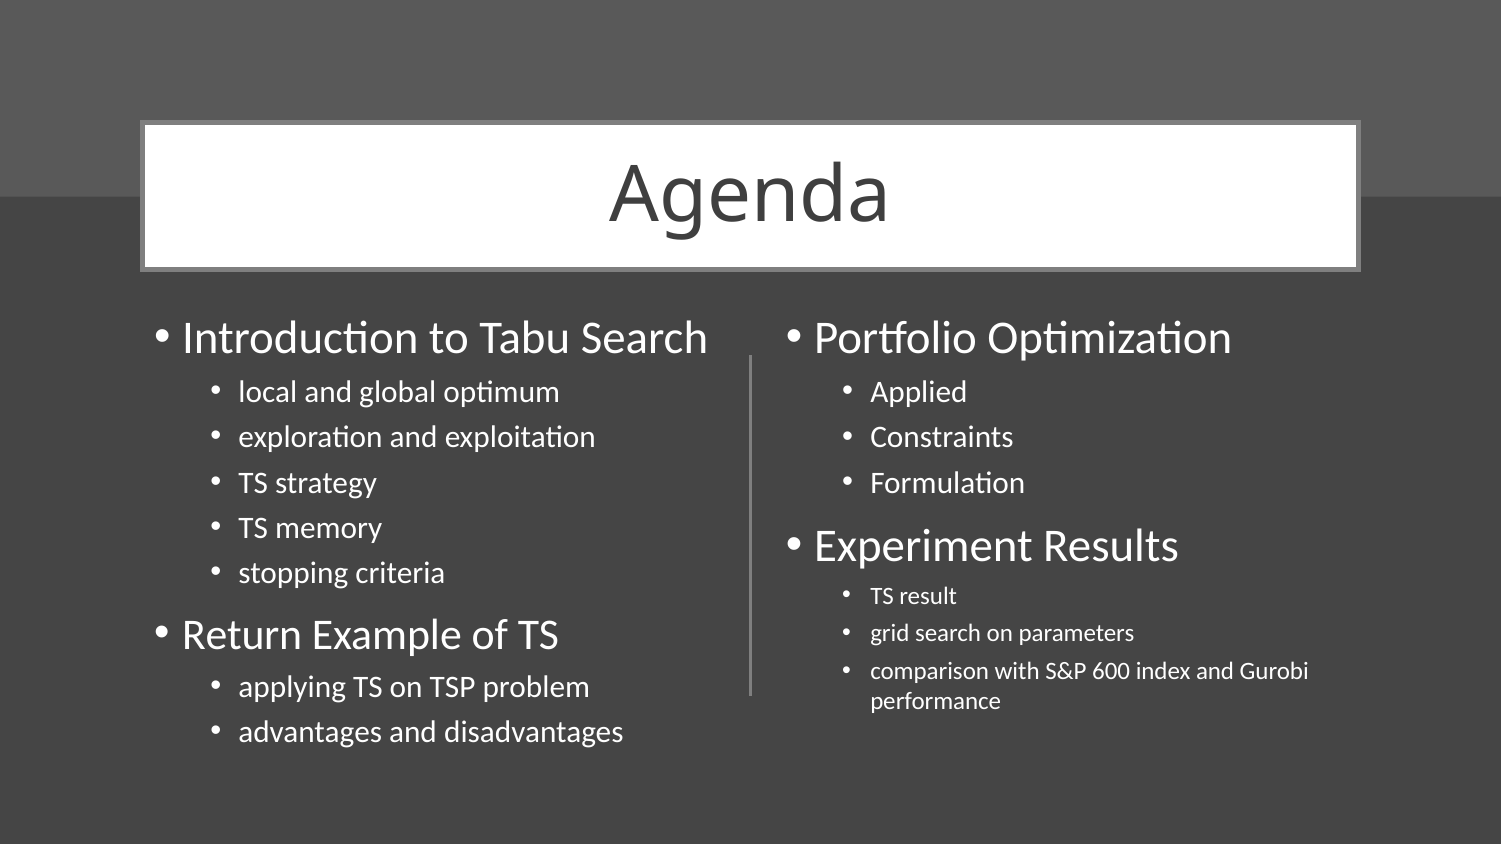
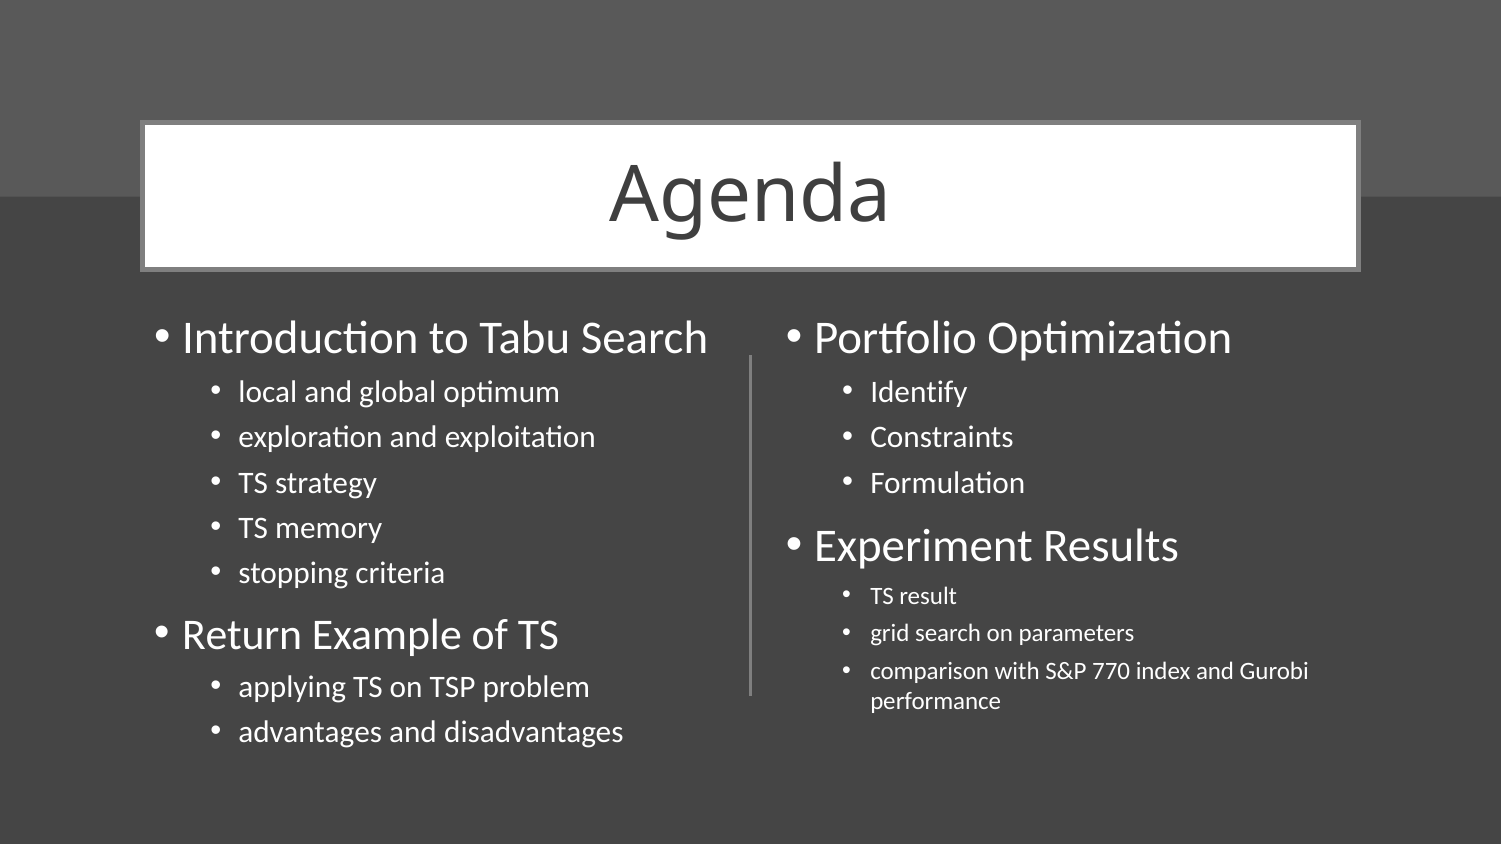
Applied: Applied -> Identify
600: 600 -> 770
